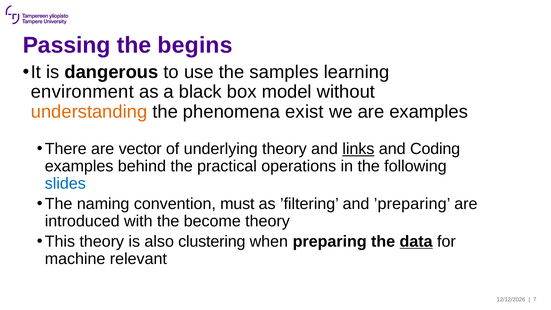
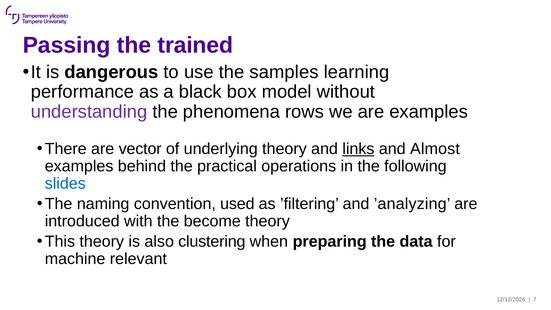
begins: begins -> trained
environment: environment -> performance
understanding colour: orange -> purple
exist: exist -> rows
Coding: Coding -> Almost
must: must -> used
’preparing: ’preparing -> ’analyzing
data underline: present -> none
